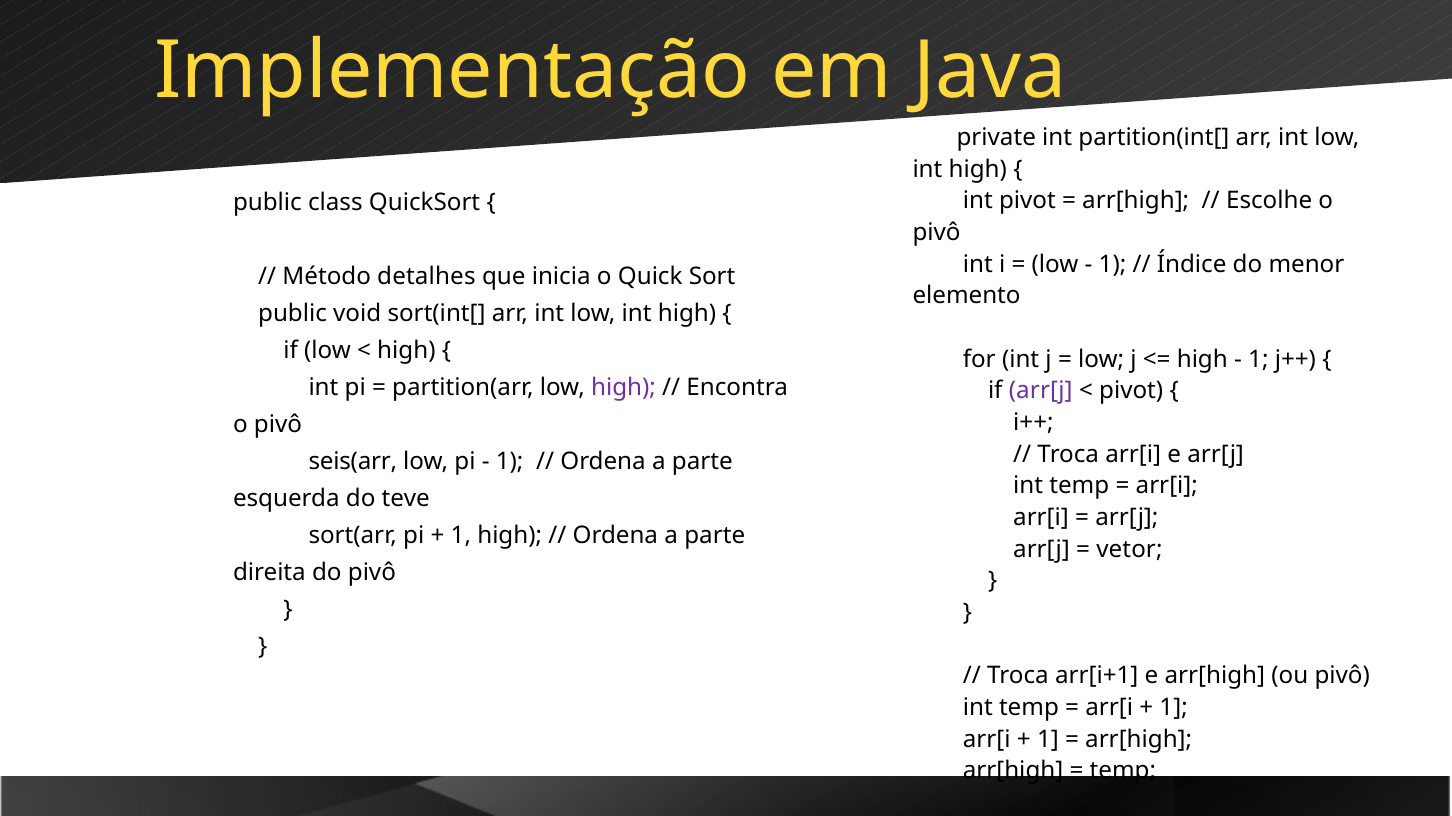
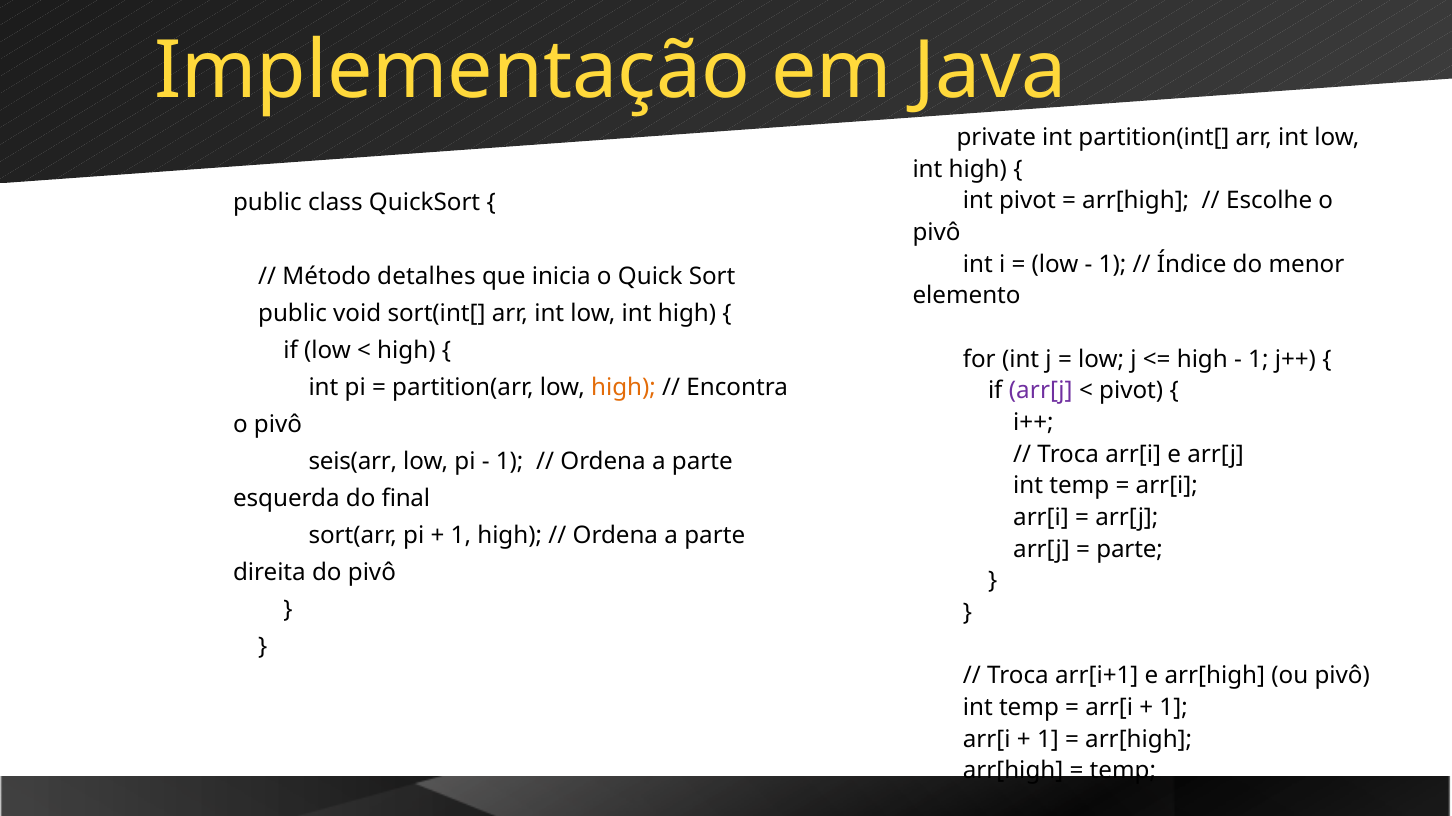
high at (623, 388) colour: purple -> orange
teve: teve -> final
vetor at (1129, 550): vetor -> parte
